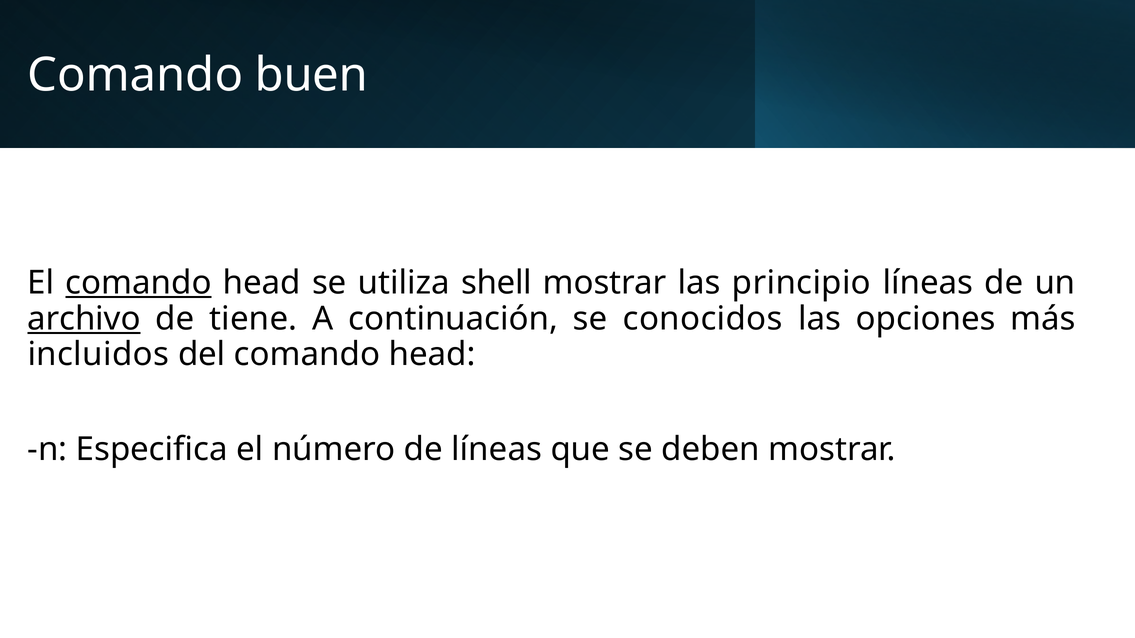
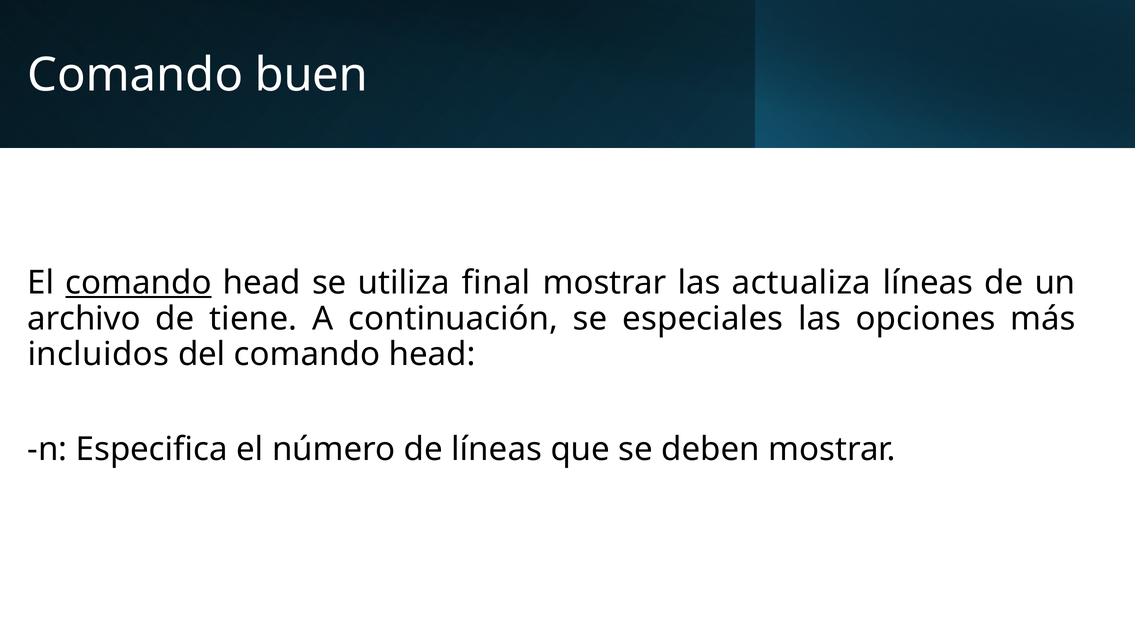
shell: shell -> final
principio: principio -> actualiza
archivo underline: present -> none
conocidos: conocidos -> especiales
